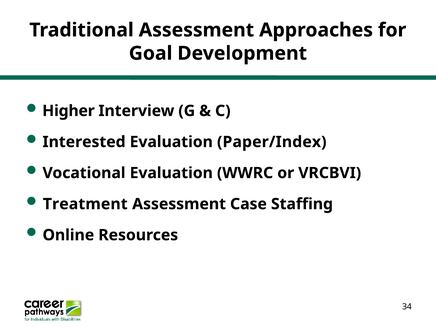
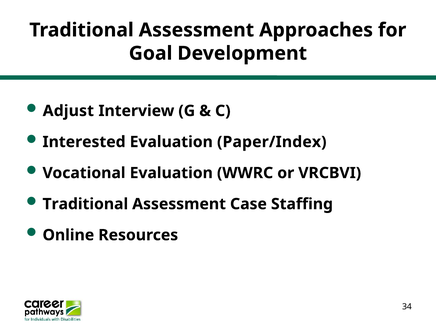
Higher: Higher -> Adjust
Treatment at (85, 204): Treatment -> Traditional
